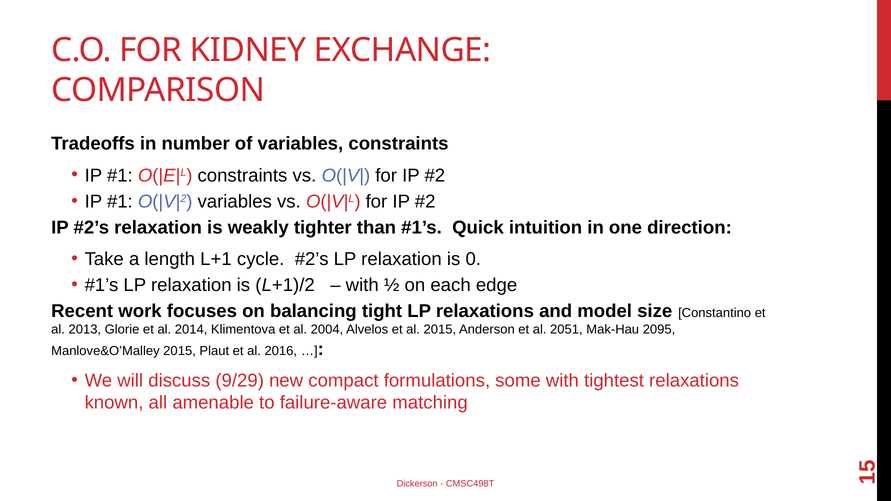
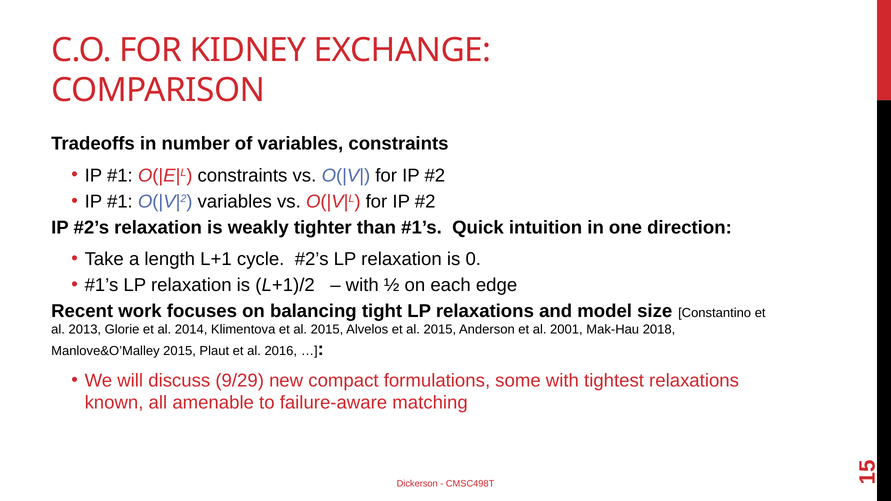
Klimentova et al 2004: 2004 -> 2015
2051: 2051 -> 2001
2095: 2095 -> 2018
